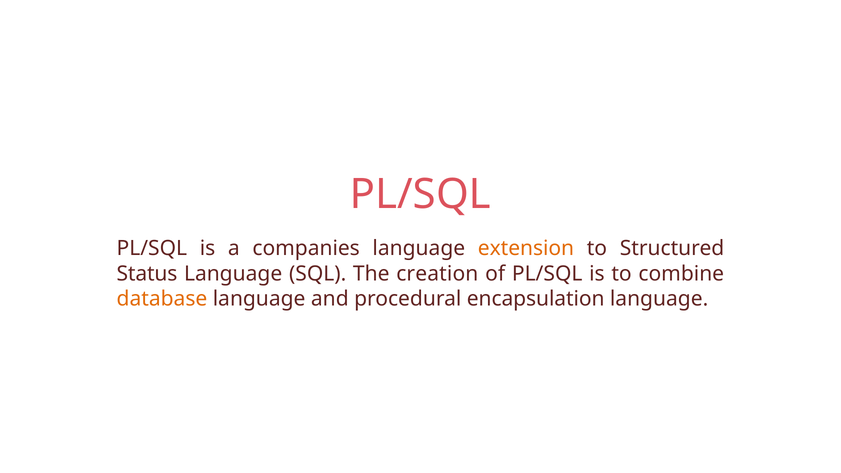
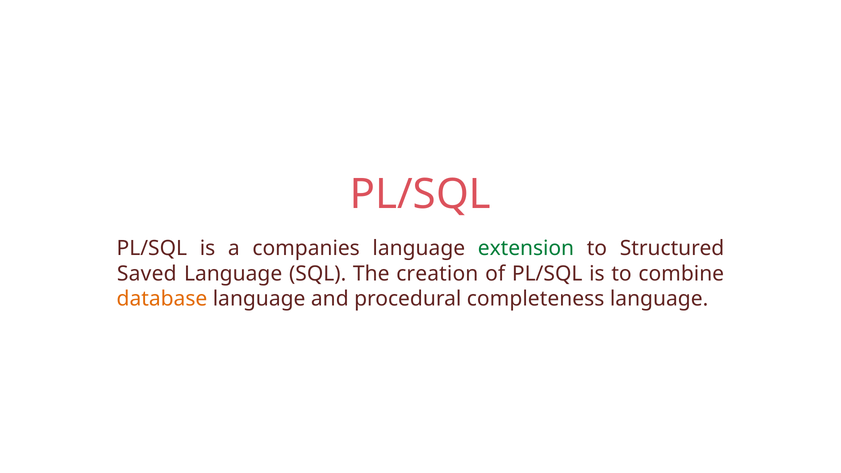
extension colour: orange -> green
Status: Status -> Saved
encapsulation: encapsulation -> completeness
